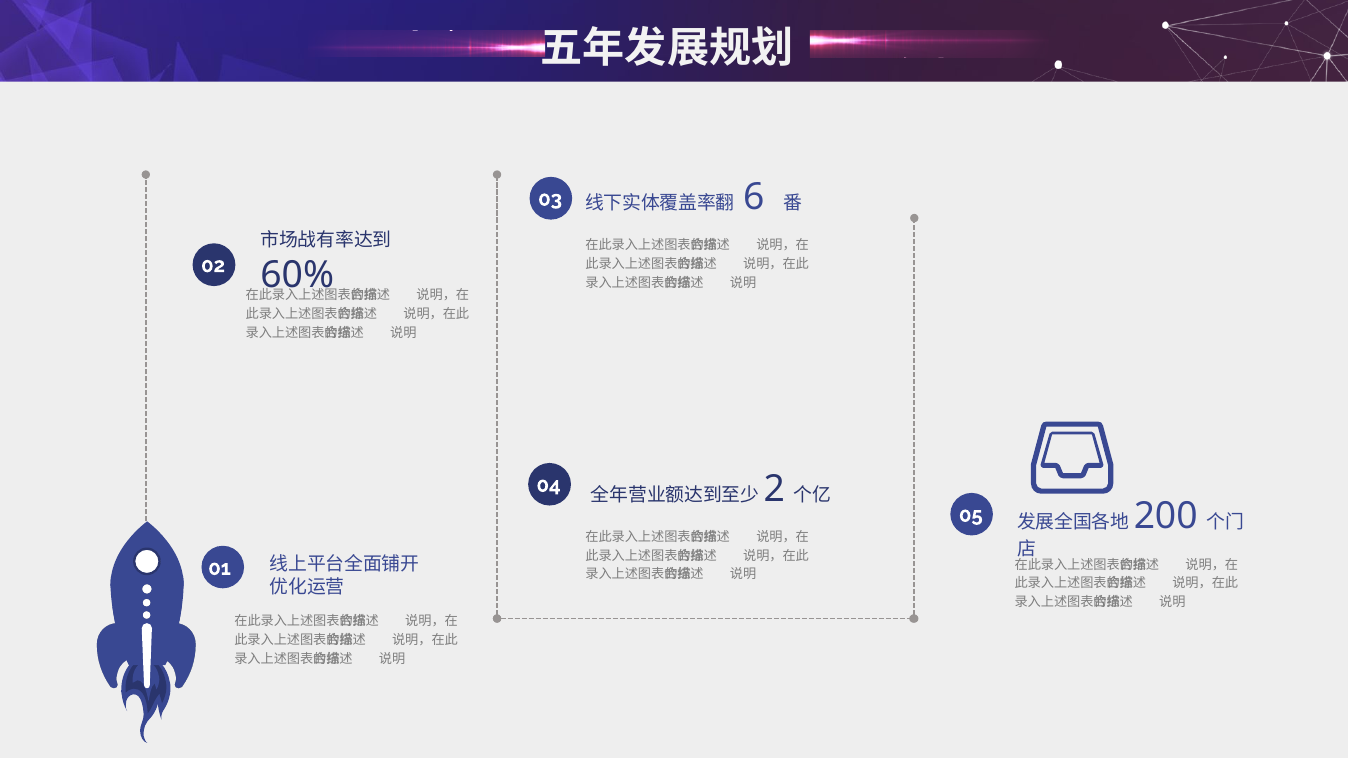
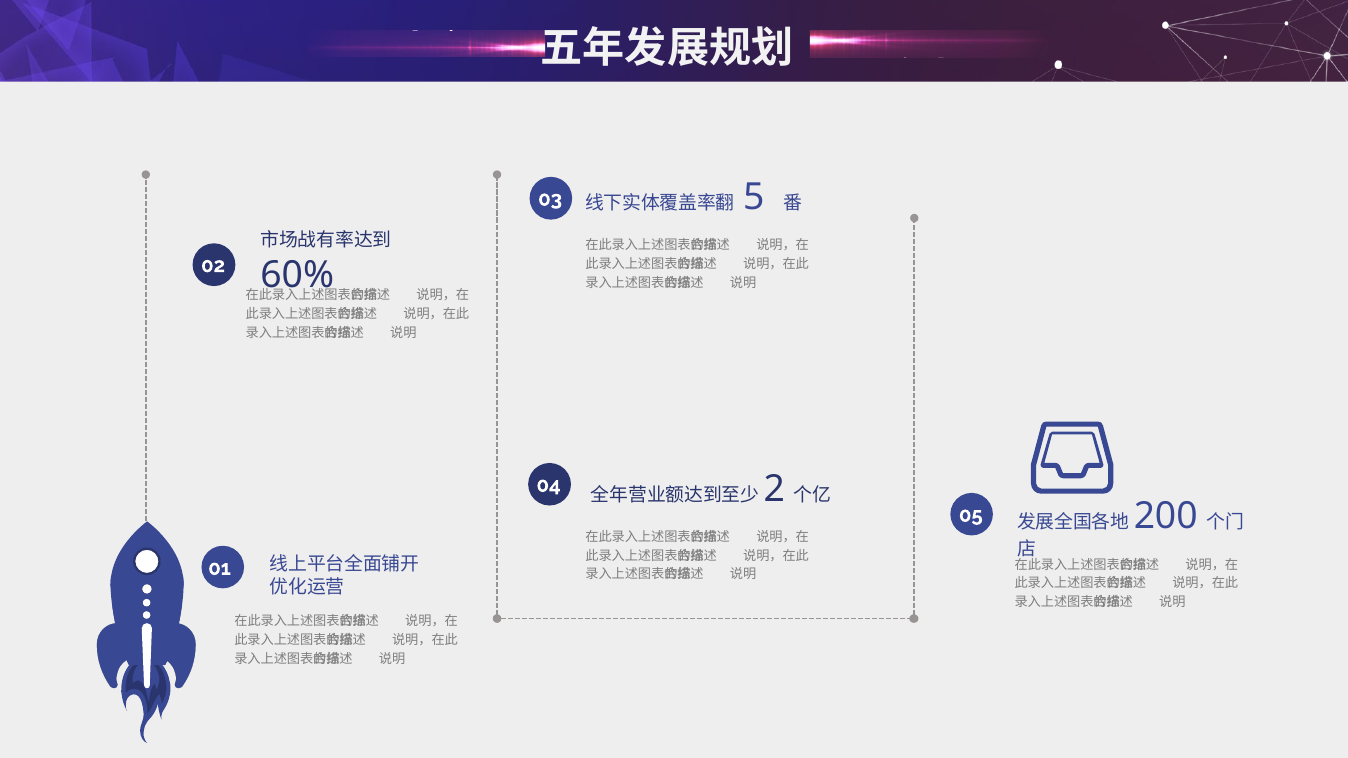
6: 6 -> 5
